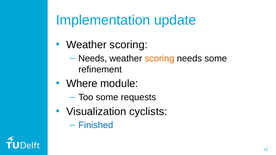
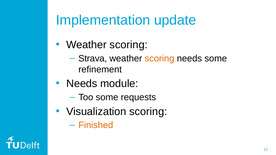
Needs at (93, 58): Needs -> Strava
Where at (82, 84): Where -> Needs
Visualization cyclists: cyclists -> scoring
Finished colour: blue -> orange
